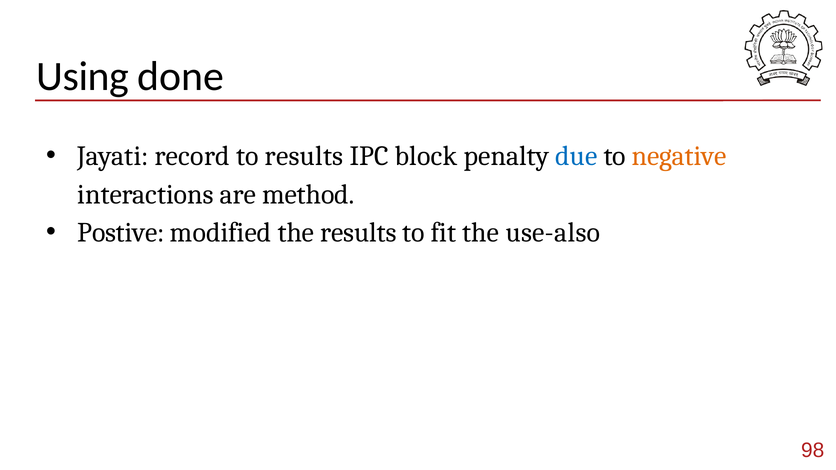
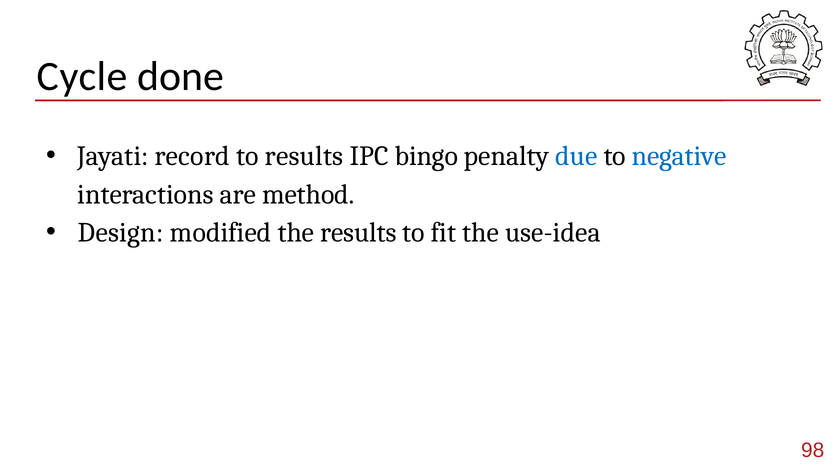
Using: Using -> Cycle
block: block -> bingo
negative colour: orange -> blue
Postive: Postive -> Design
use-also: use-also -> use-idea
